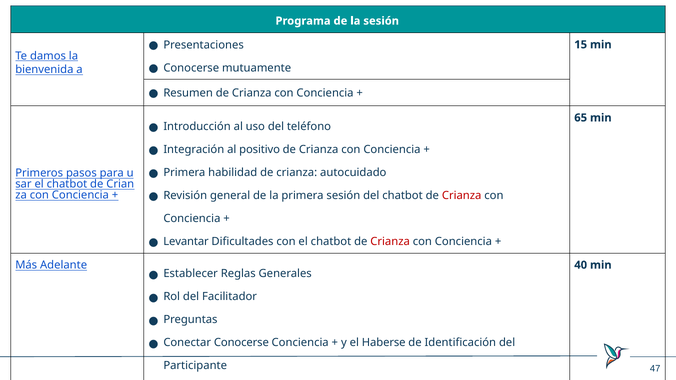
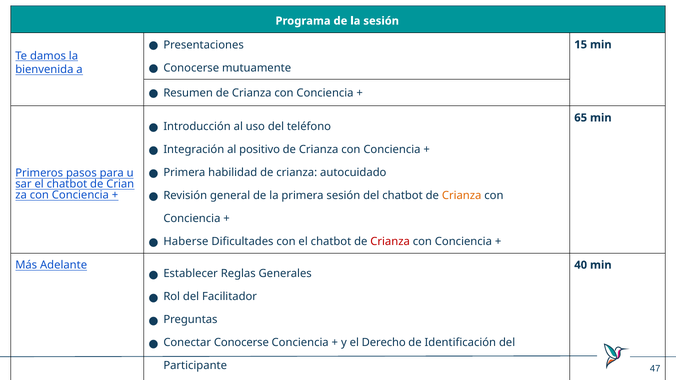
Crianza at (462, 195) colour: red -> orange
Levantar: Levantar -> Haberse
Haberse: Haberse -> Derecho
